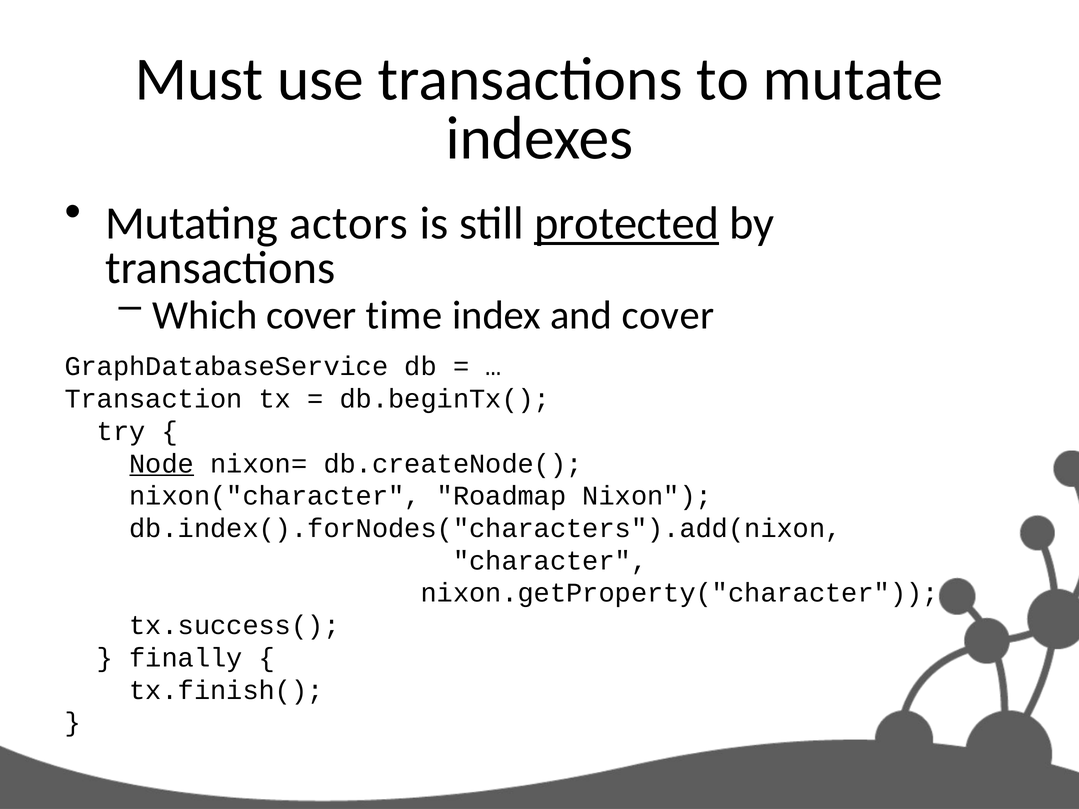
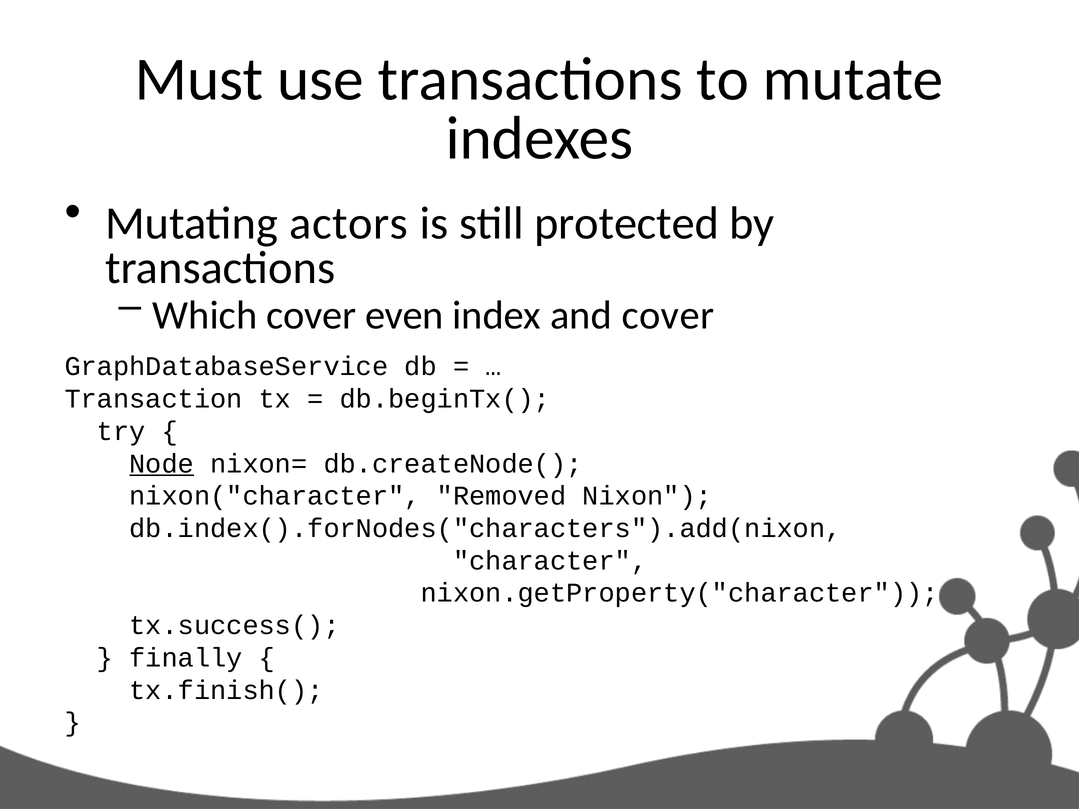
protected underline: present -> none
time: time -> even
Roadmap: Roadmap -> Removed
